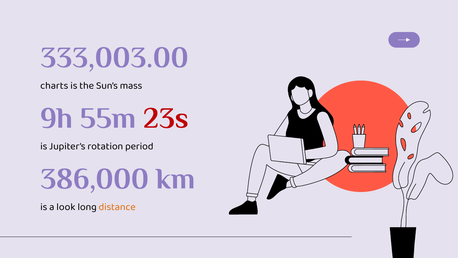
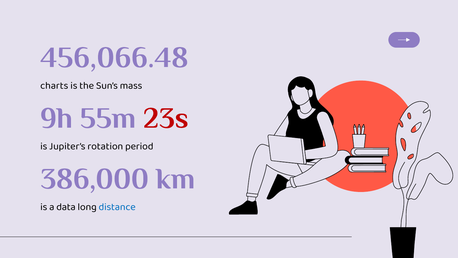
333,003.00: 333,003.00 -> 456,066.48
look: look -> data
distance colour: orange -> blue
